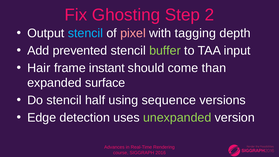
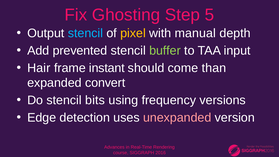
2: 2 -> 5
pixel colour: pink -> yellow
tagging: tagging -> manual
surface: surface -> convert
half: half -> bits
sequence: sequence -> frequency
unexpanded colour: light green -> pink
